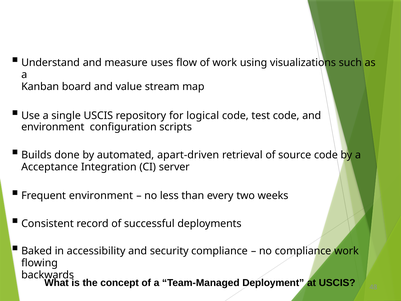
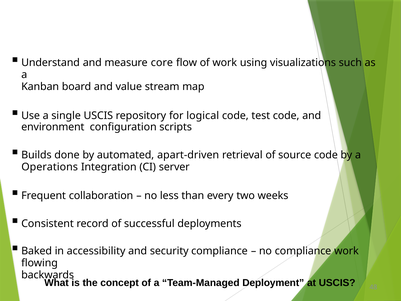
uses: uses -> core
Acceptance: Acceptance -> Operations
Frequent environment: environment -> collaboration
